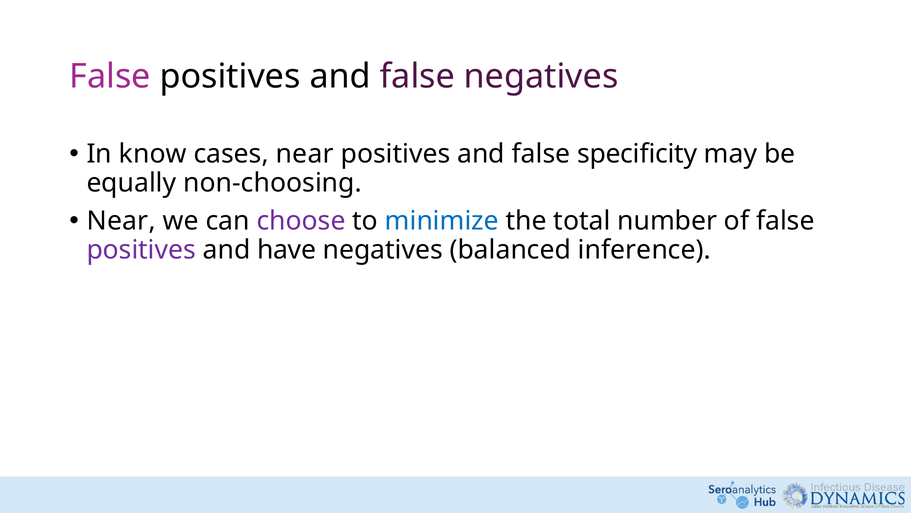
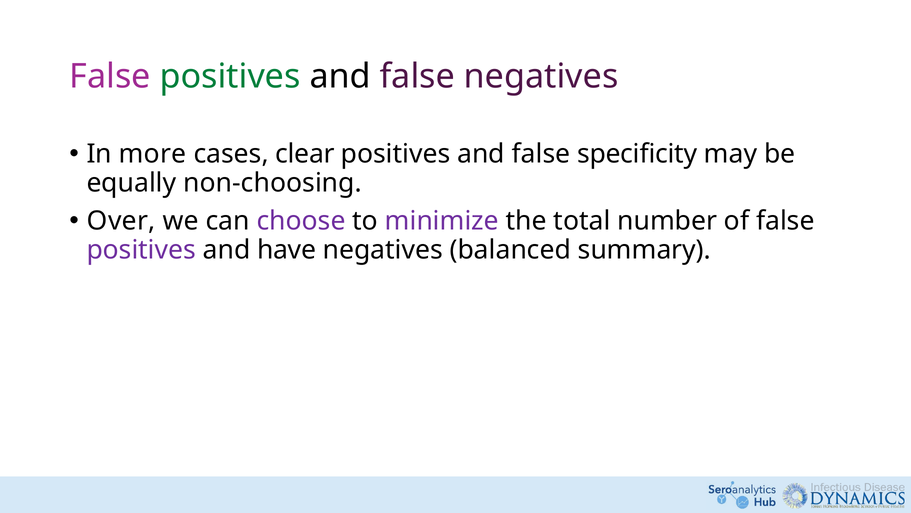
positives at (230, 77) colour: black -> green
know: know -> more
cases near: near -> clear
Near at (121, 221): Near -> Over
minimize colour: blue -> purple
inference: inference -> summary
